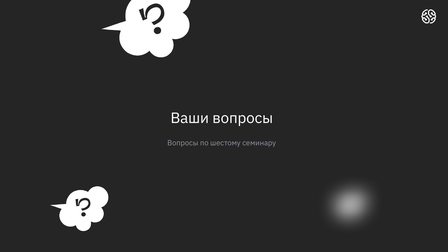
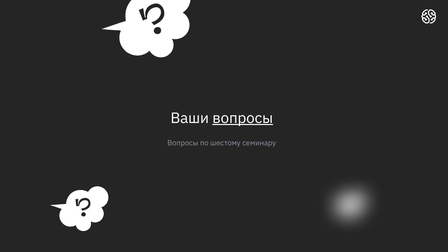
вопросы at (243, 118) underline: none -> present
